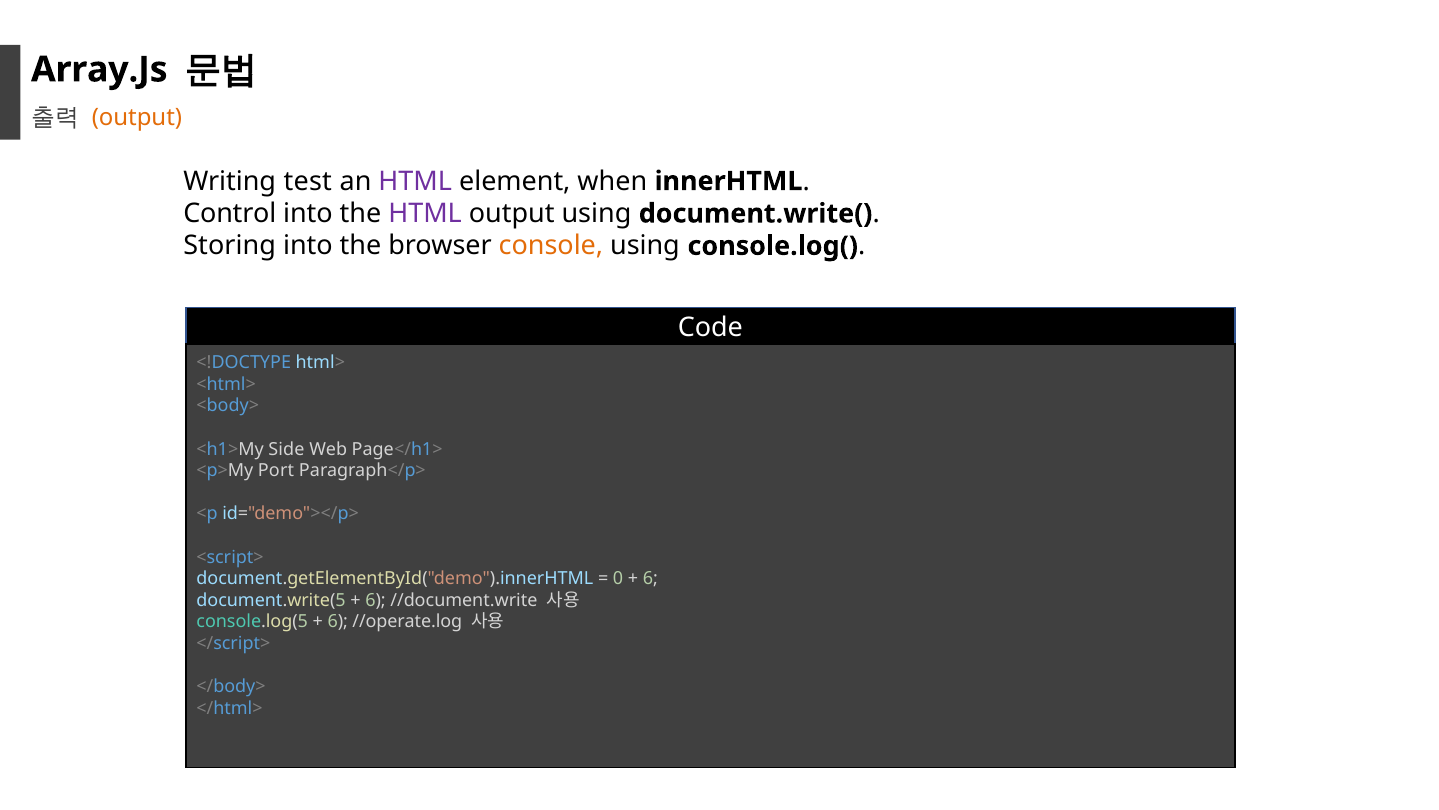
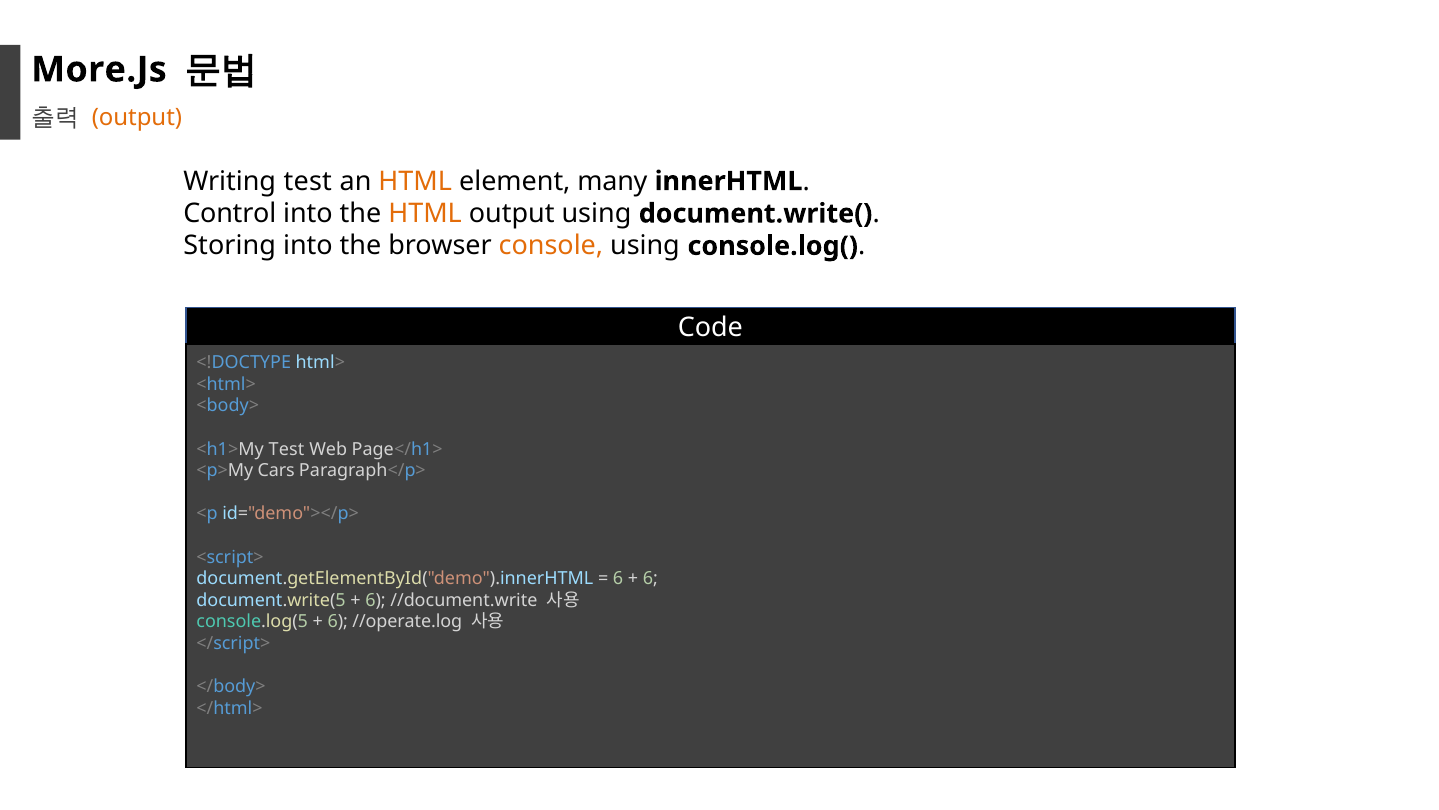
Array.Js: Array.Js -> More.Js
HTML at (415, 181) colour: purple -> orange
when: when -> many
HTML at (425, 213) colour: purple -> orange
<h1>My Side: Side -> Test
Port: Port -> Cars
0 at (618, 578): 0 -> 6
